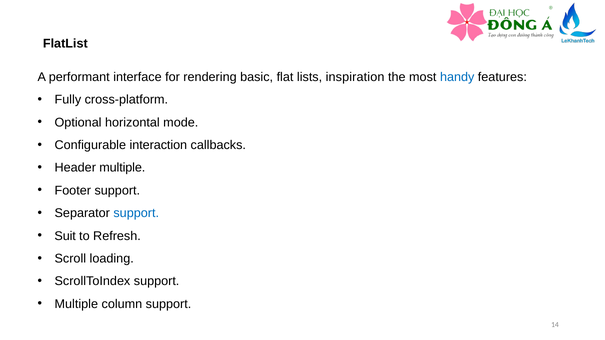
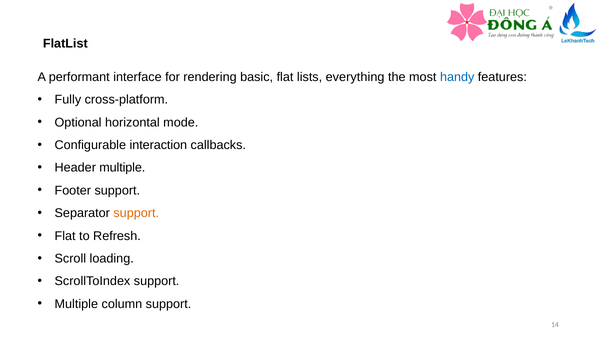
inspiration: inspiration -> everything
support at (136, 213) colour: blue -> orange
Suit at (65, 236): Suit -> Flat
